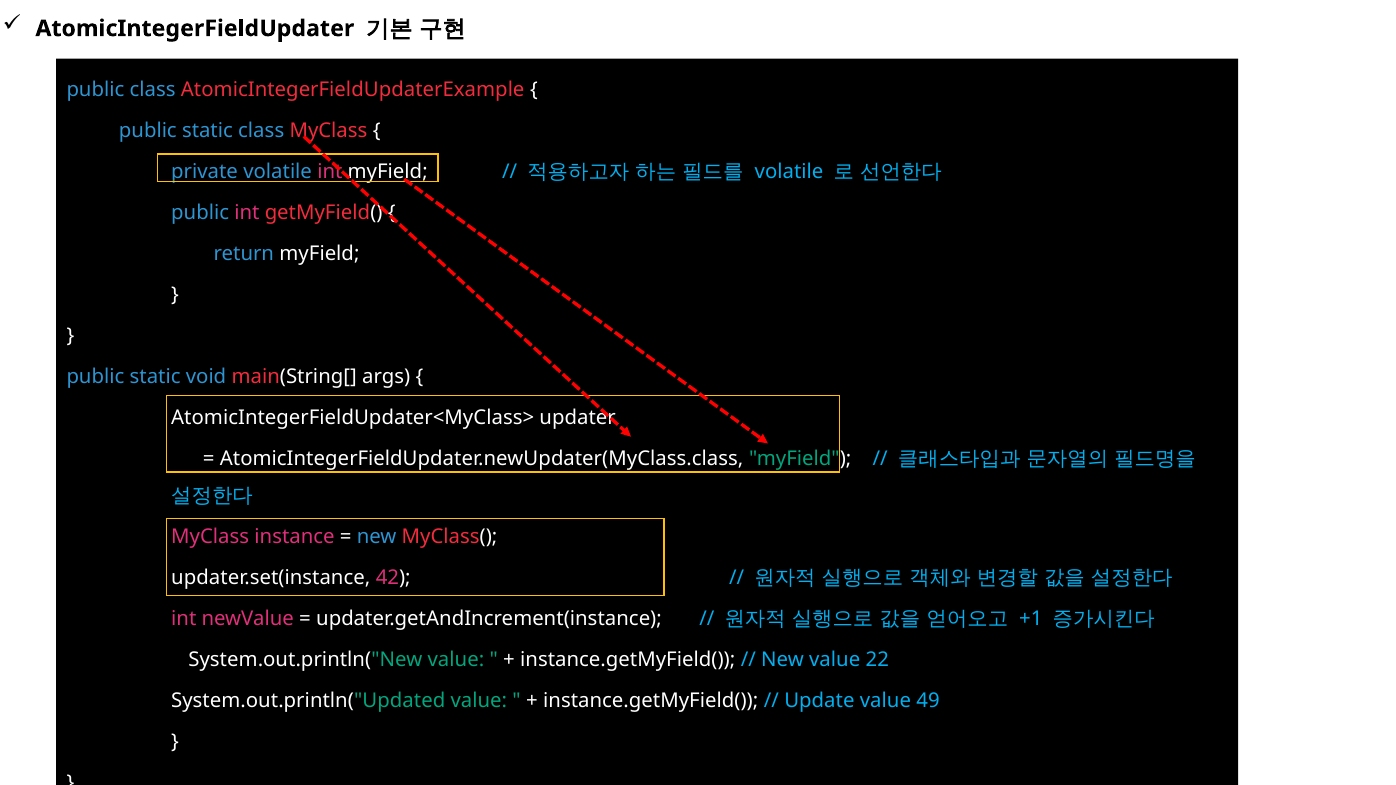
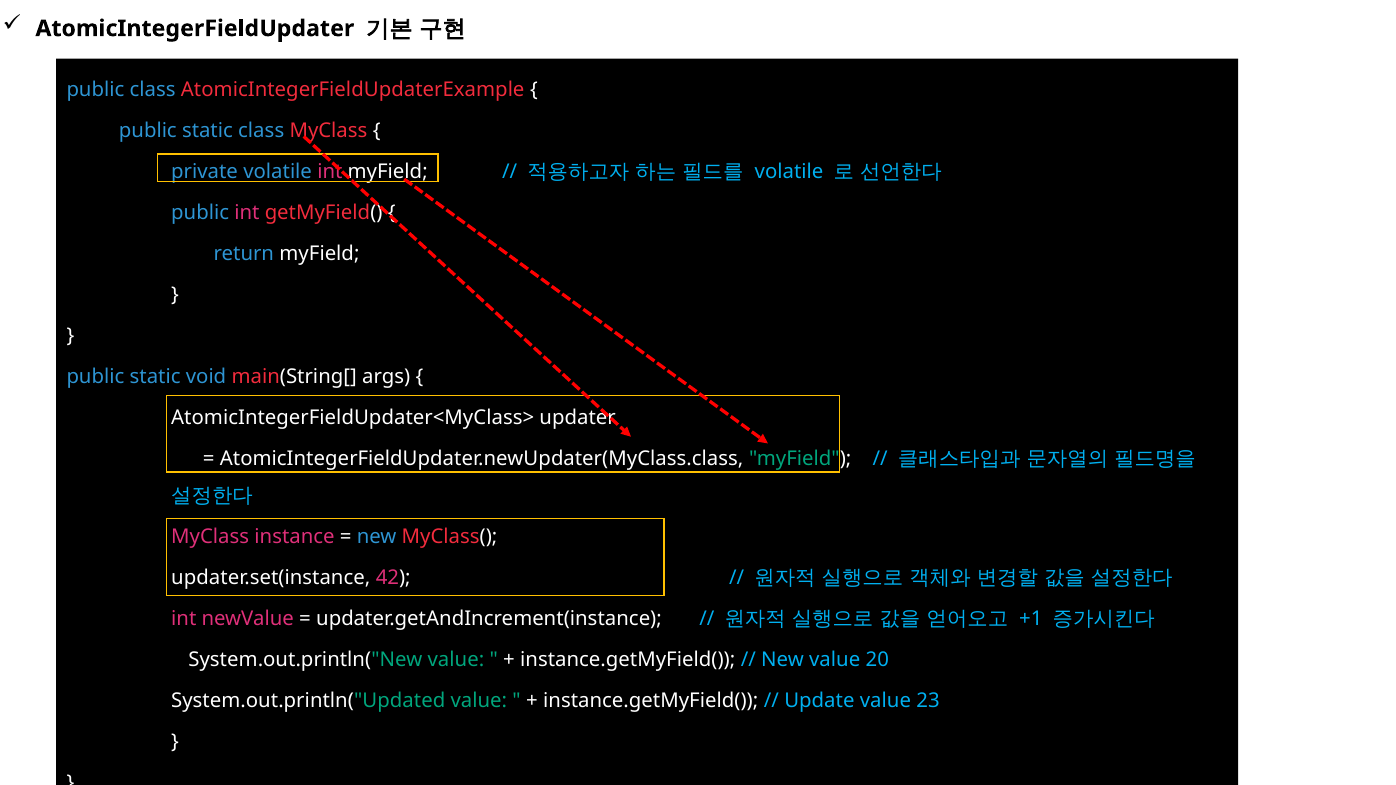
22: 22 -> 20
49: 49 -> 23
